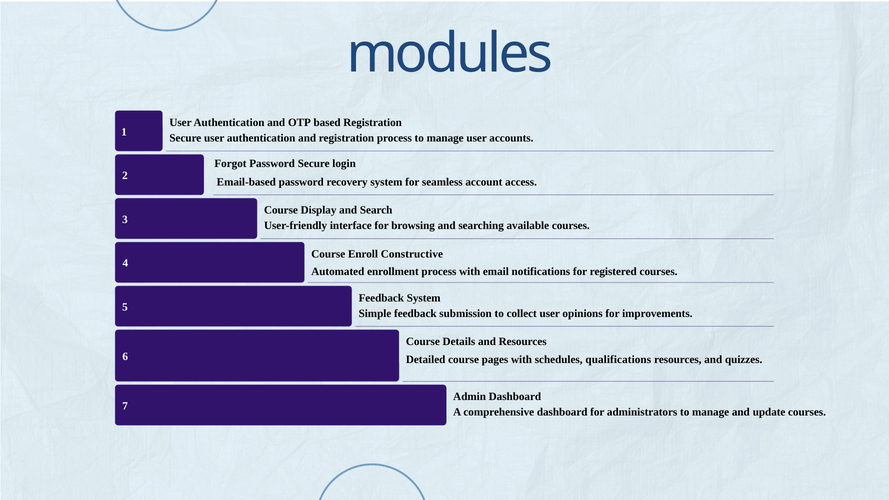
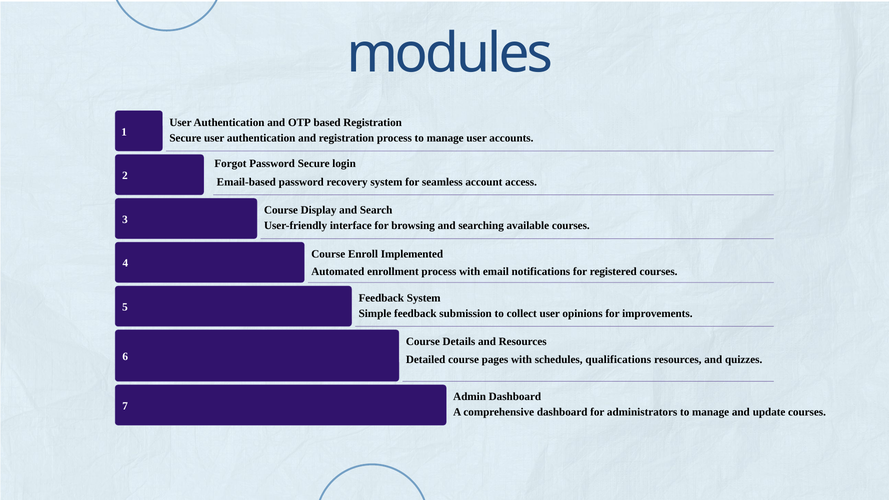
Constructive: Constructive -> Implemented
